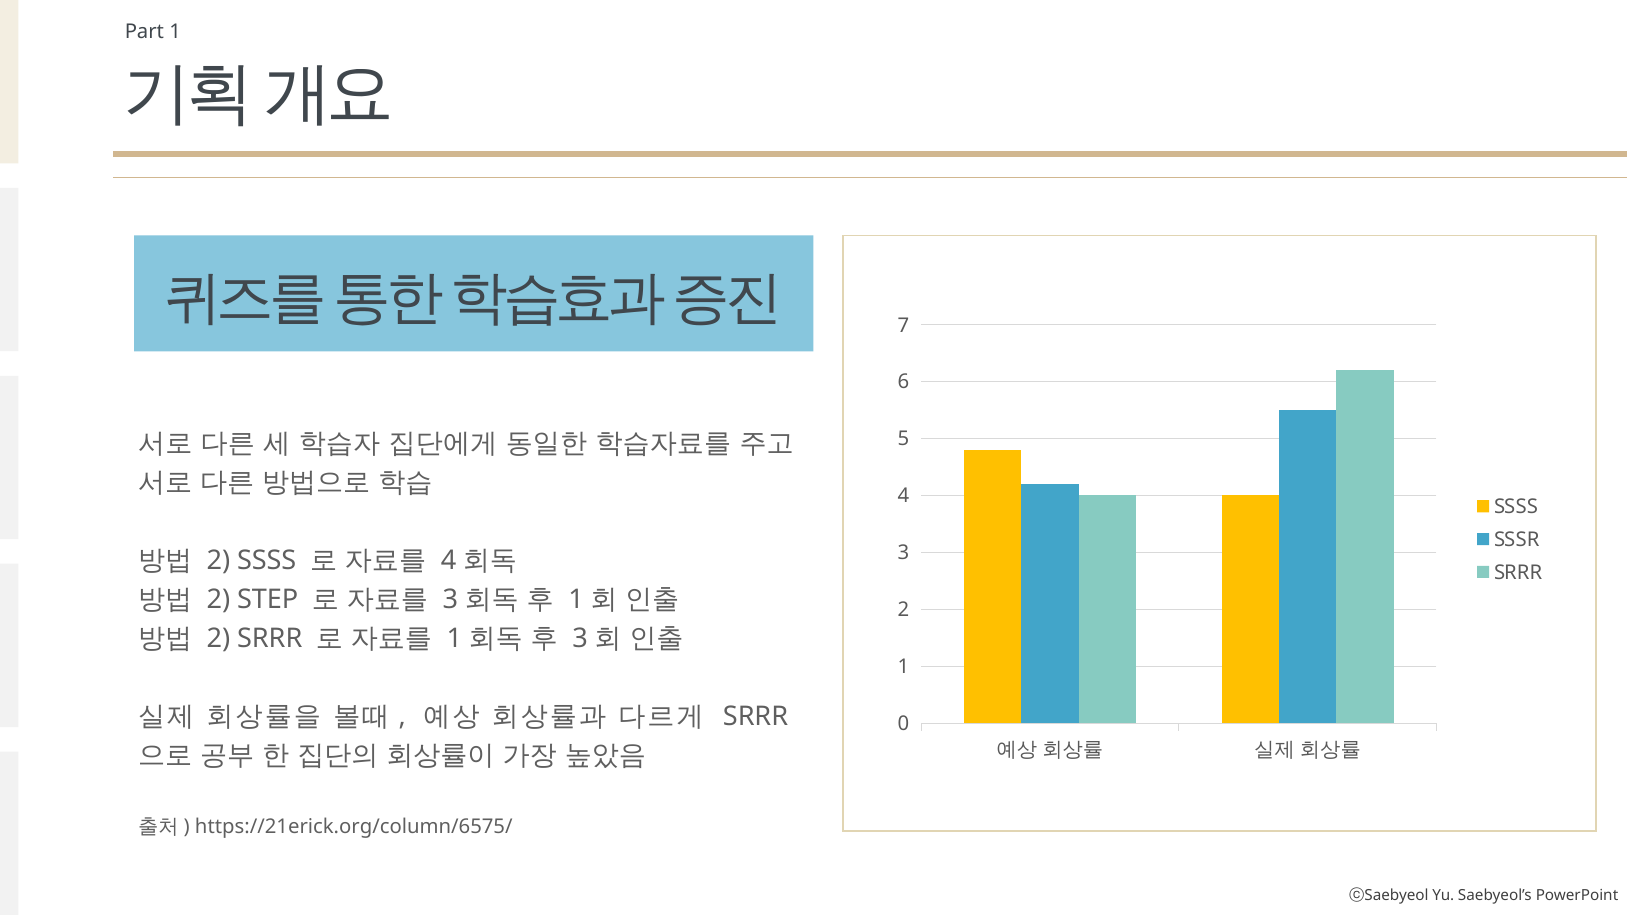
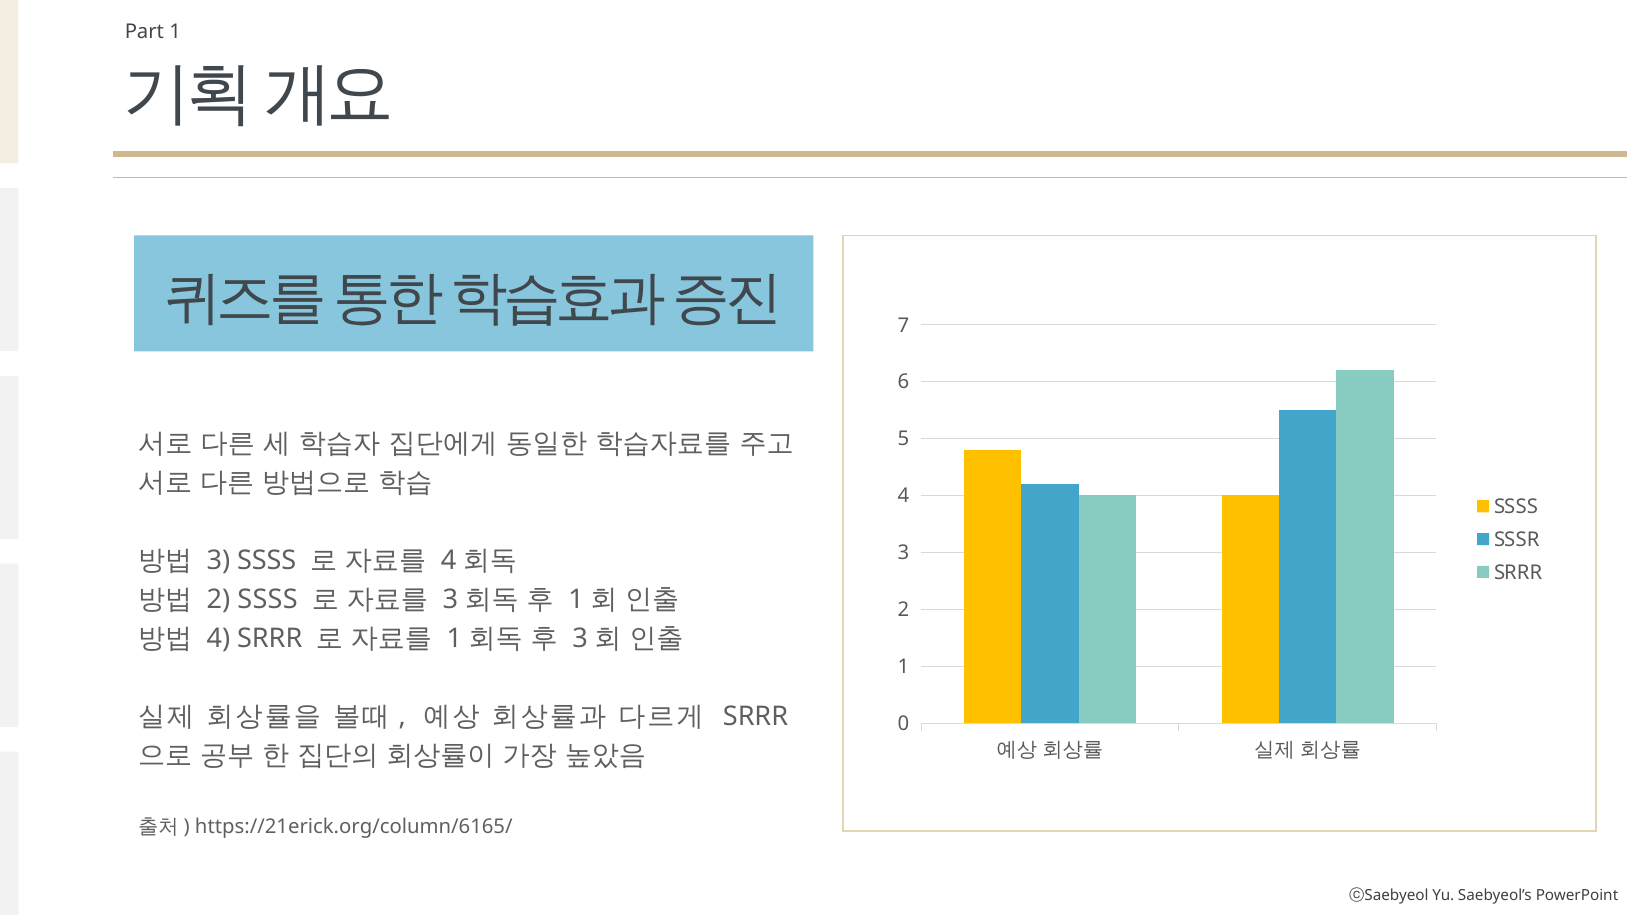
2 at (218, 560): 2 -> 3
2 STEP: STEP -> SSSS
2 at (218, 638): 2 -> 4
https://21erick.org/column/6575/: https://21erick.org/column/6575/ -> https://21erick.org/column/6165/
